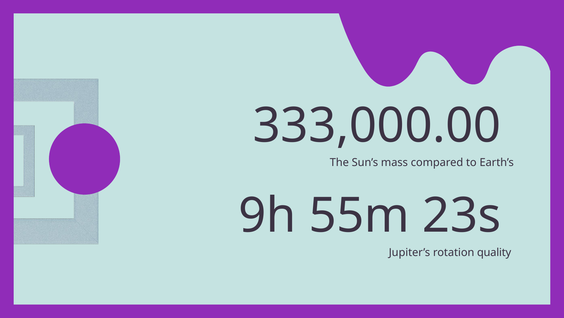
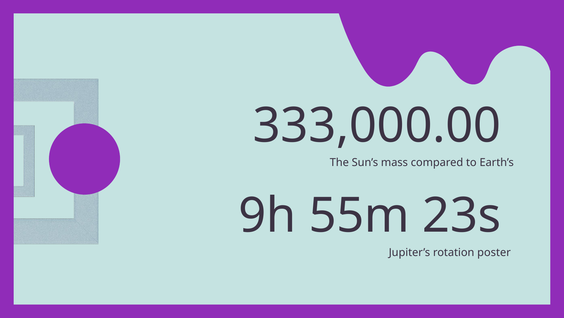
quality: quality -> poster
